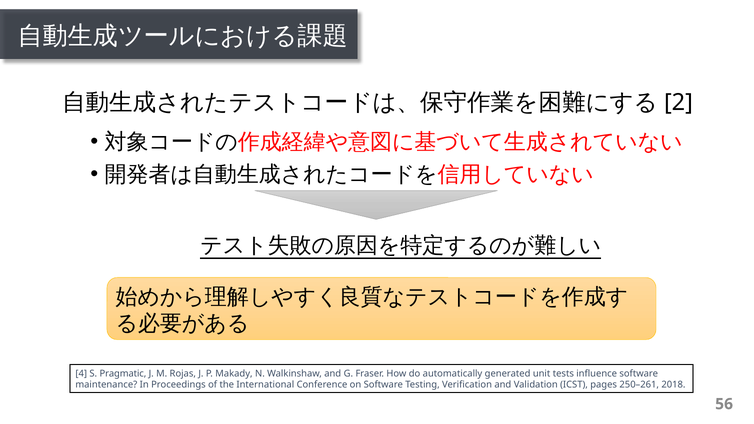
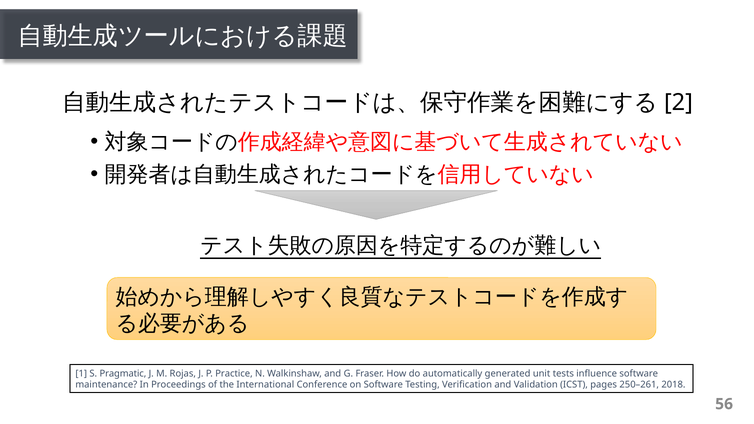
4: 4 -> 1
Makady: Makady -> Practice
